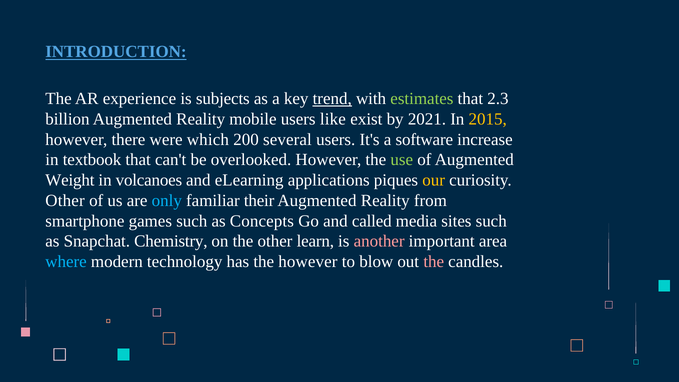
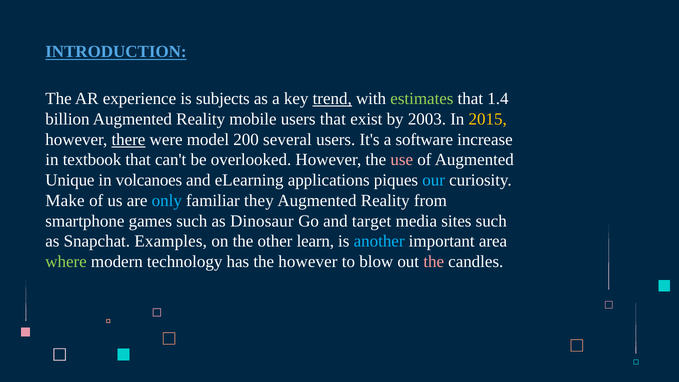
2.3: 2.3 -> 1.4
users like: like -> that
2021: 2021 -> 2003
there underline: none -> present
which: which -> model
use colour: light green -> pink
Weight: Weight -> Unique
our colour: yellow -> light blue
Other at (65, 201): Other -> Make
their: their -> they
Concepts: Concepts -> Dinosaur
called: called -> target
Chemistry: Chemistry -> Examples
another colour: pink -> light blue
where colour: light blue -> light green
